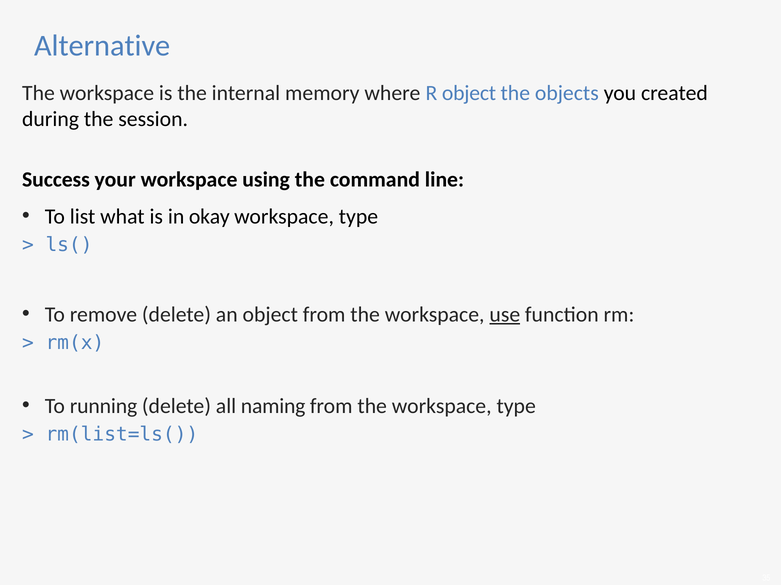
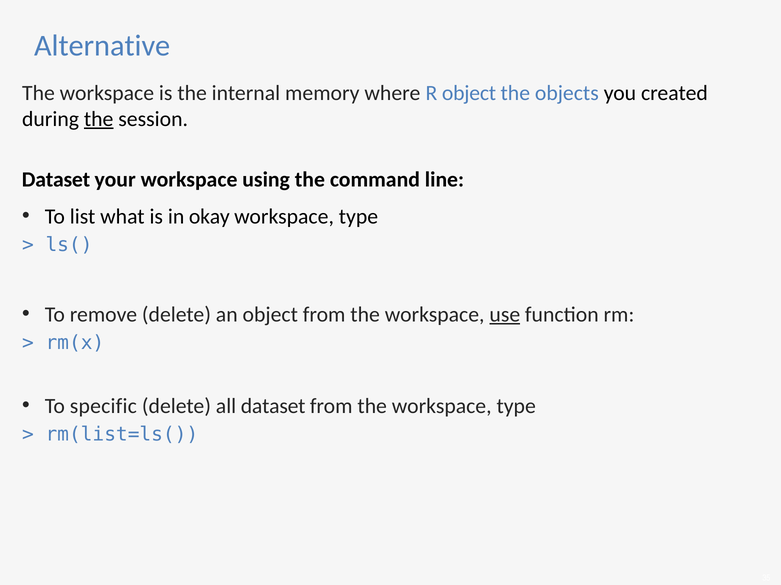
the at (99, 119) underline: none -> present
Success at (56, 180): Success -> Dataset
running: running -> specific
all naming: naming -> dataset
